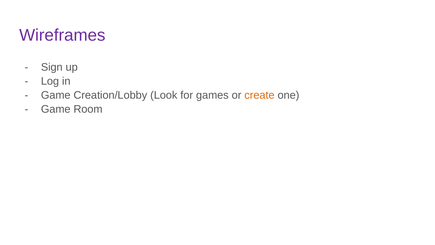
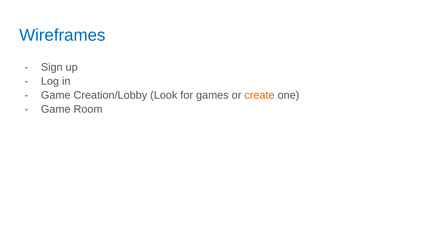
Wireframes colour: purple -> blue
